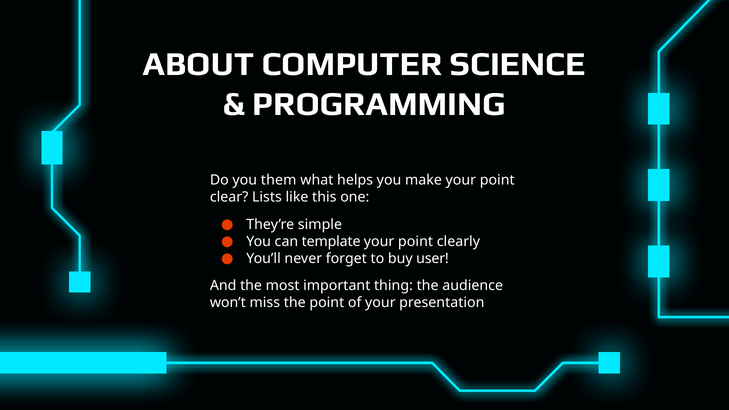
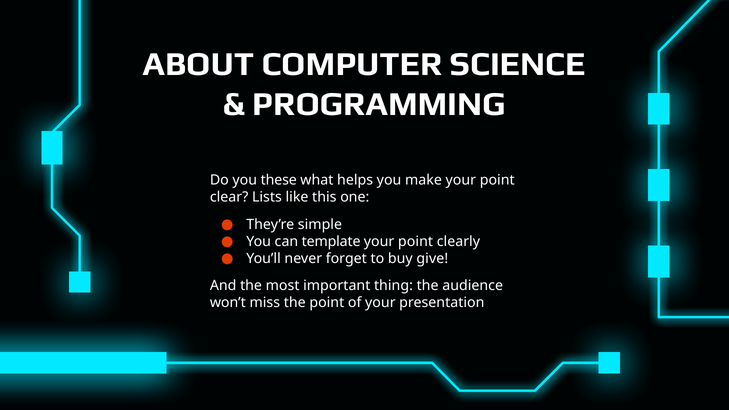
them: them -> these
user: user -> give
